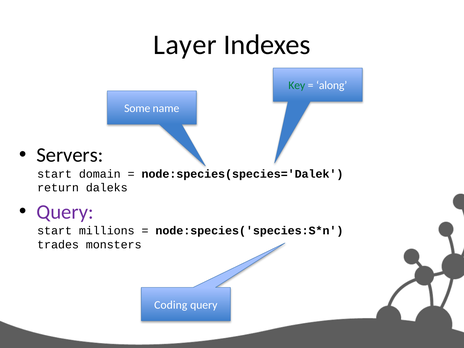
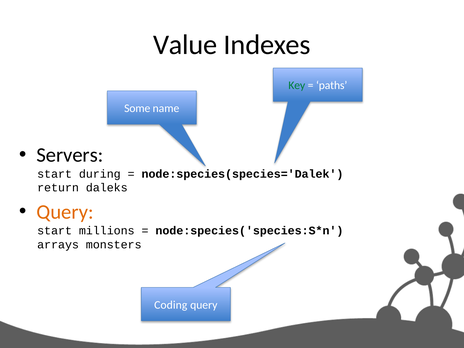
Layer: Layer -> Value
along: along -> paths
domain: domain -> during
Query at (65, 212) colour: purple -> orange
trades: trades -> arrays
